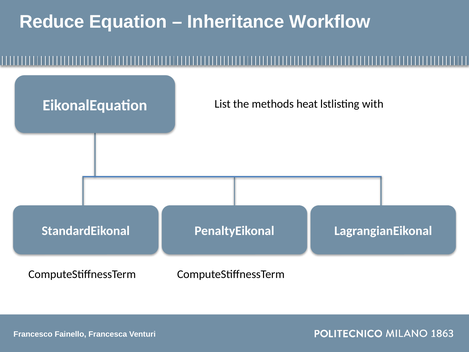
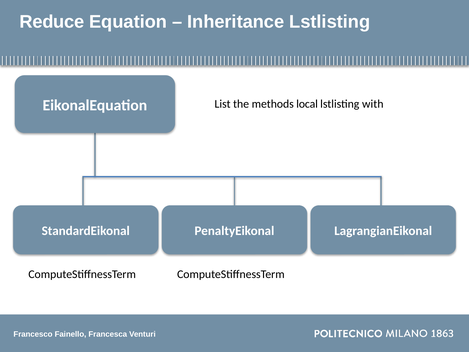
Inheritance Workflow: Workflow -> Lstlisting
heat: heat -> local
